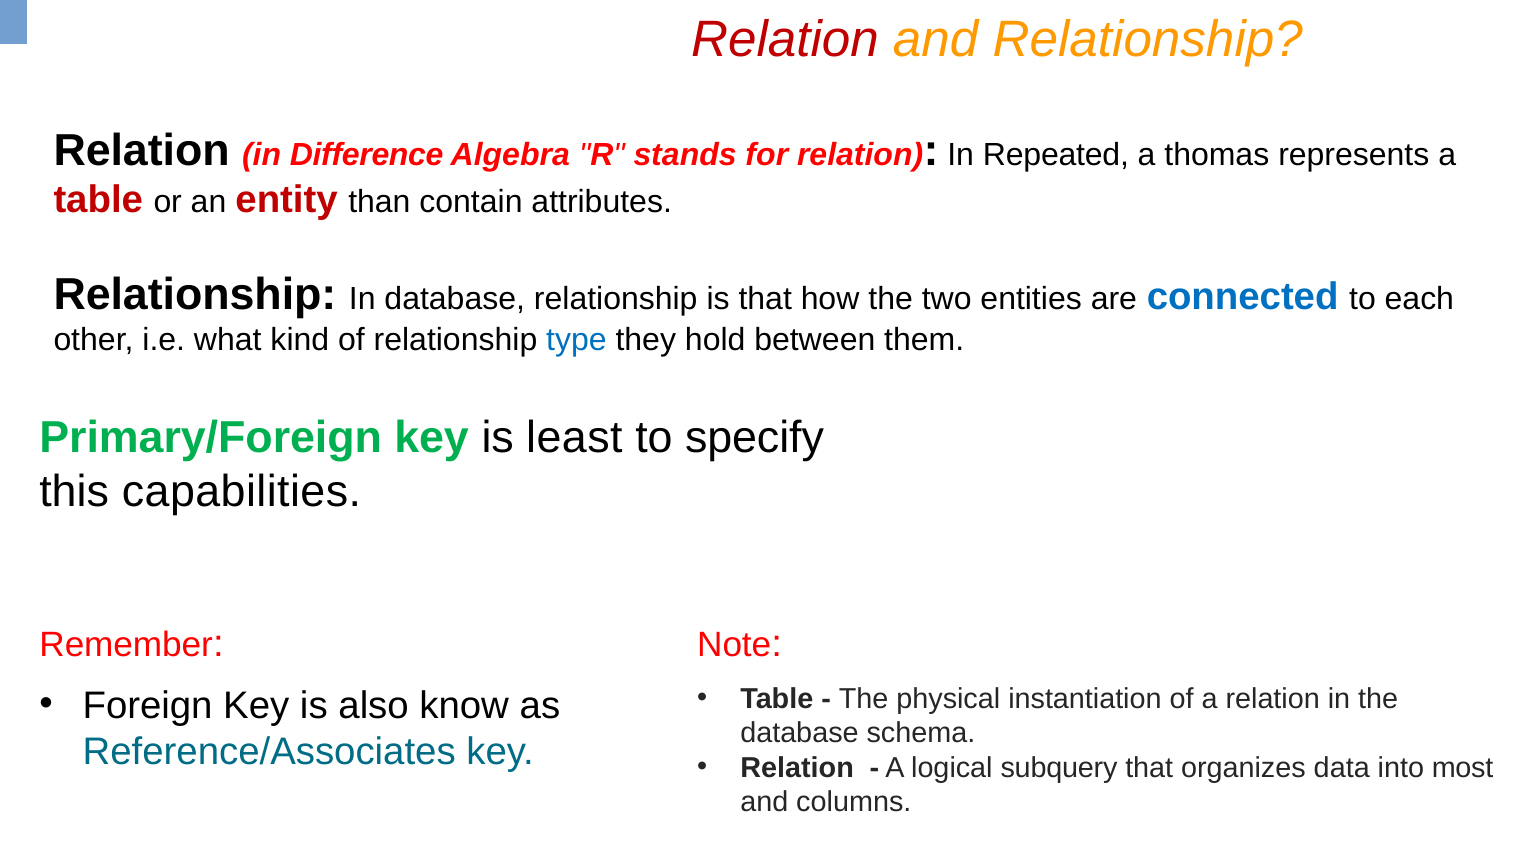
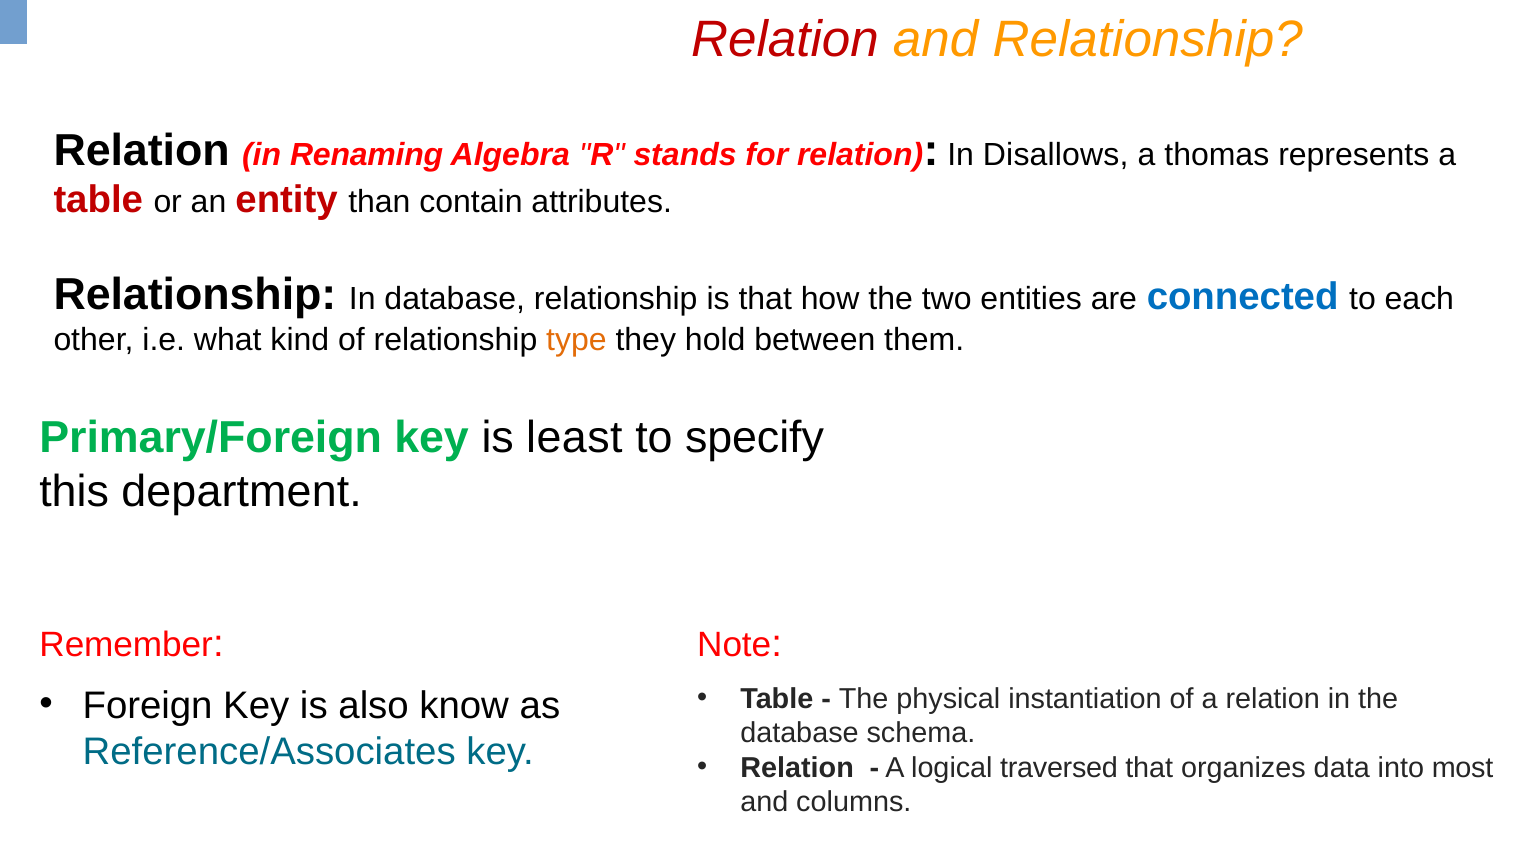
Difference: Difference -> Renaming
Repeated: Repeated -> Disallows
type colour: blue -> orange
capabilities: capabilities -> department
subquery: subquery -> traversed
